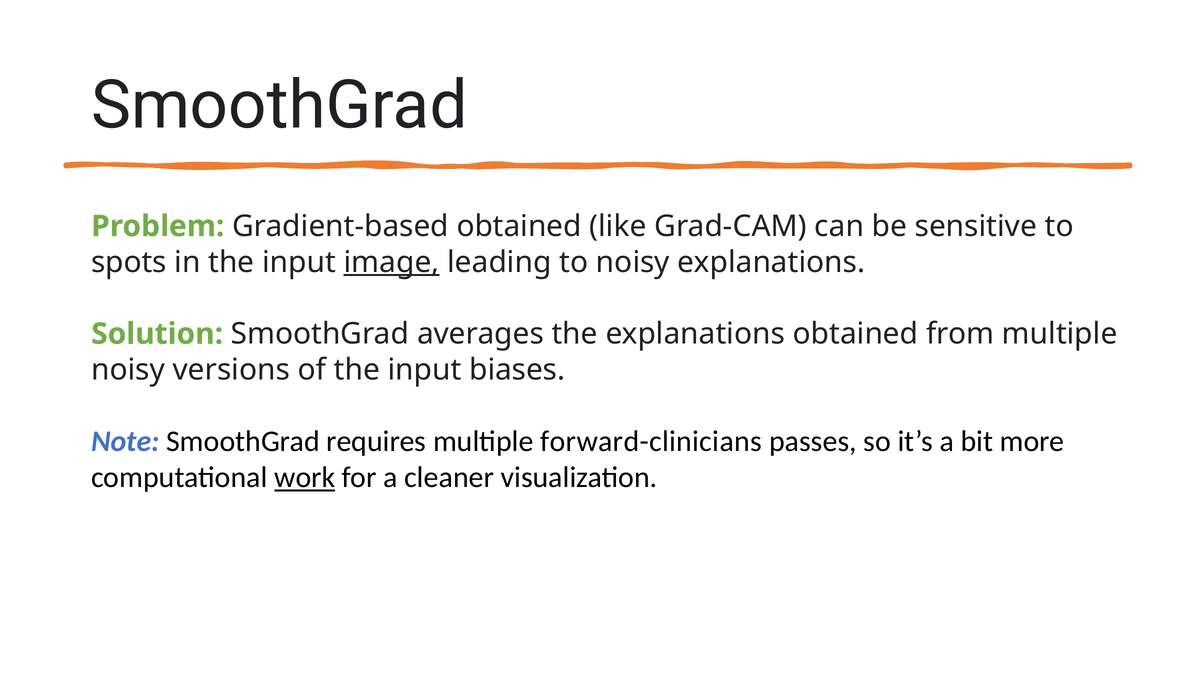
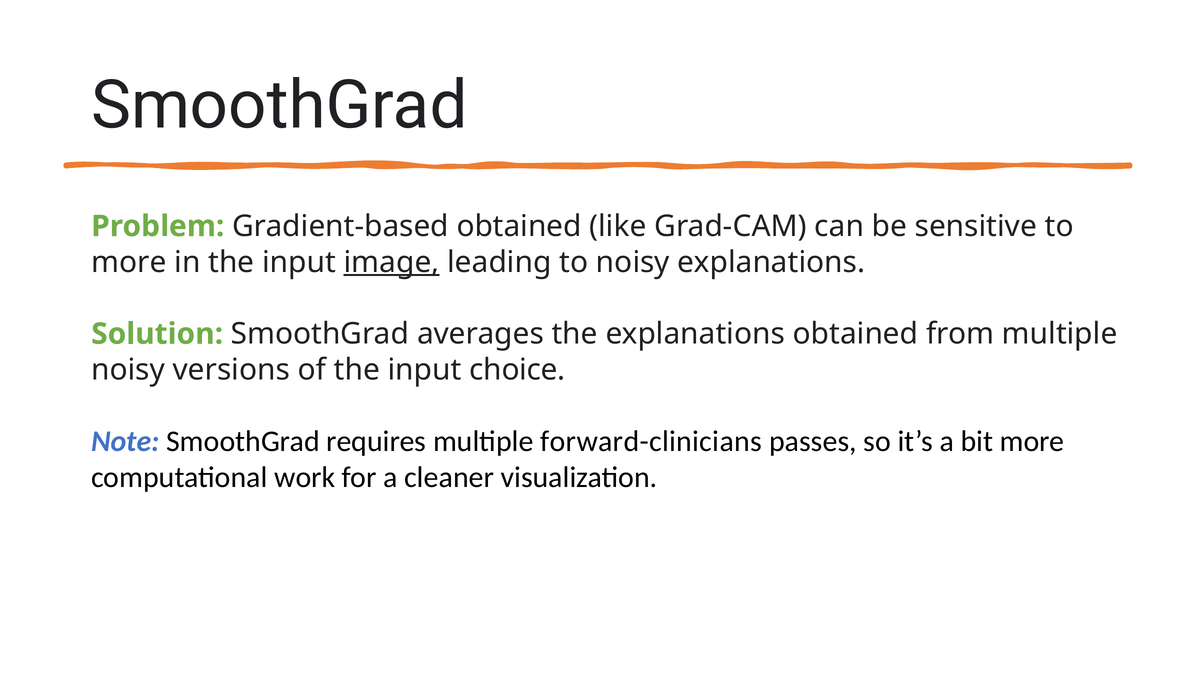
spots at (129, 262): spots -> more
biases: biases -> choice
work underline: present -> none
